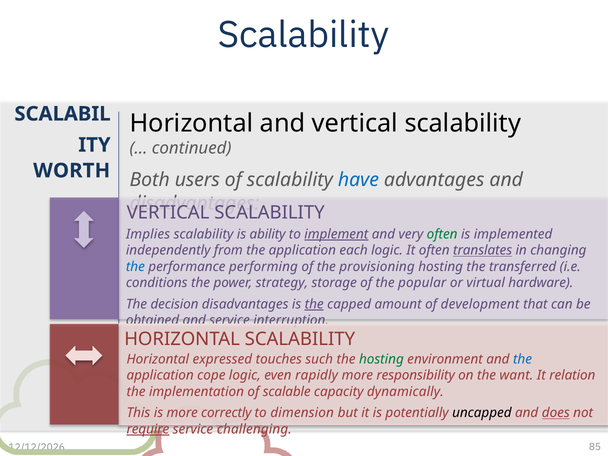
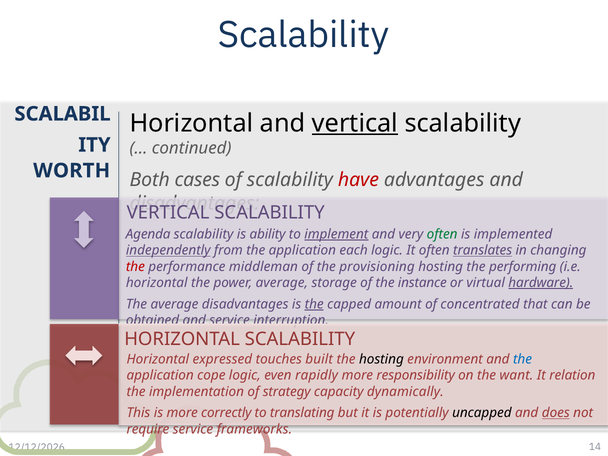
vertical at (355, 123) underline: none -> present
users: users -> cases
have colour: blue -> red
Implies: Implies -> Agenda
independently underline: none -> present
the at (135, 267) colour: blue -> red
performing: performing -> middleman
transferred: transferred -> performing
conditions at (157, 283): conditions -> horizontal
power strategy: strategy -> average
popular: popular -> instance
hardware underline: none -> present
The decision: decision -> average
development: development -> concentrated
such: such -> built
hosting at (381, 359) colour: green -> black
scalable: scalable -> strategy
dimension: dimension -> translating
require underline: present -> none
challenging: challenging -> frameworks
85: 85 -> 14
